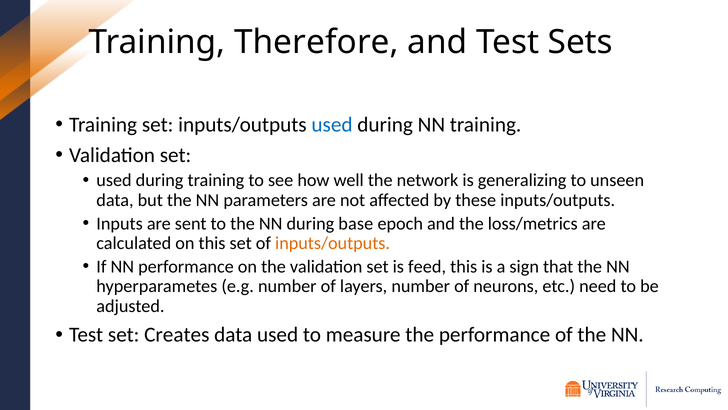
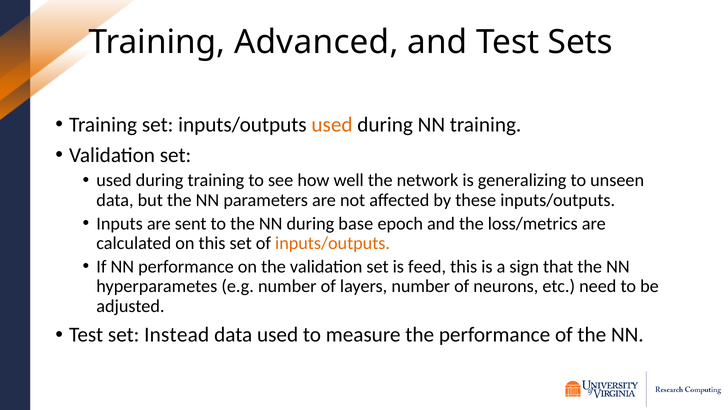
Therefore: Therefore -> Advanced
used at (332, 125) colour: blue -> orange
Creates: Creates -> Instead
